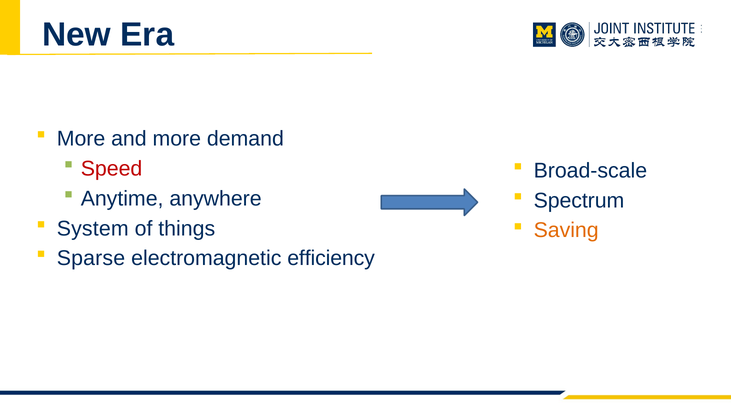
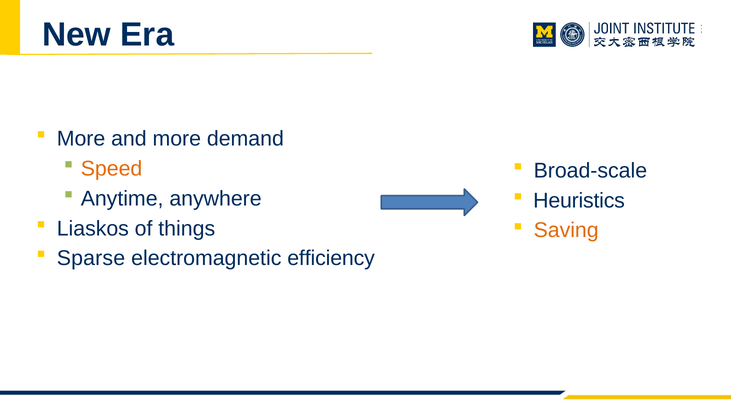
Speed colour: red -> orange
Spectrum: Spectrum -> Heuristics
System: System -> Liaskos
